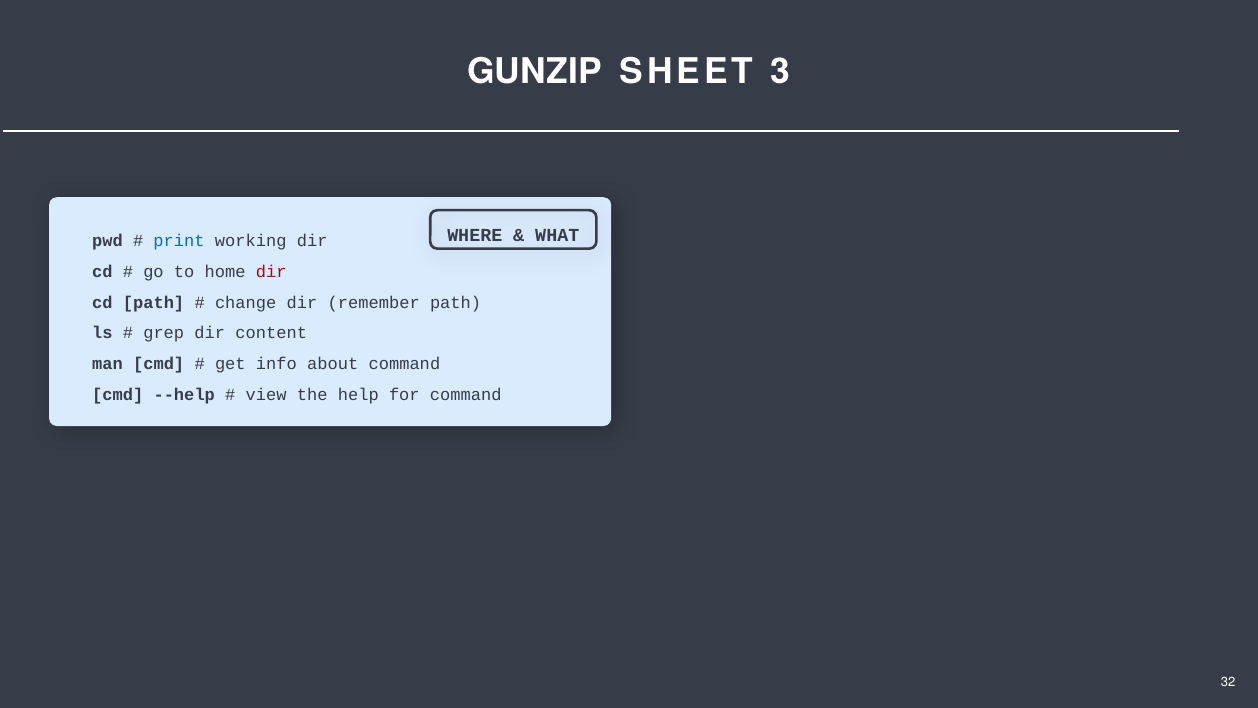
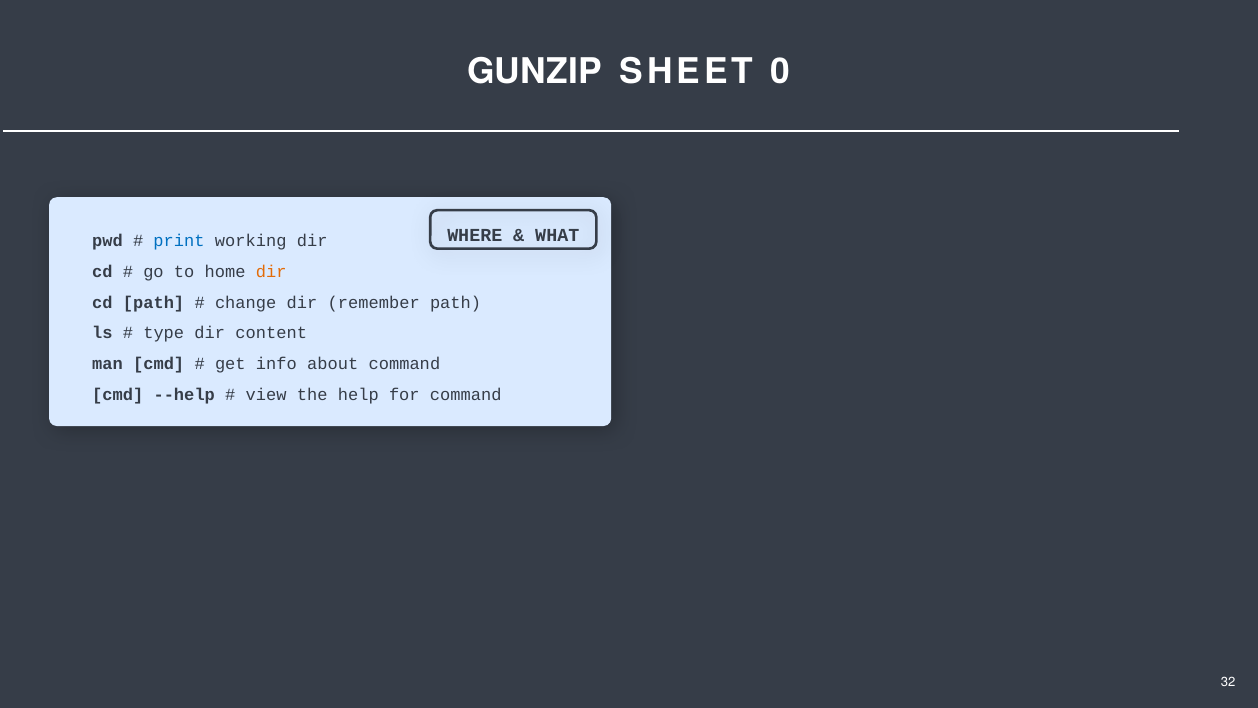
3: 3 -> 0
dir at (271, 272) colour: red -> orange
grep: grep -> type
